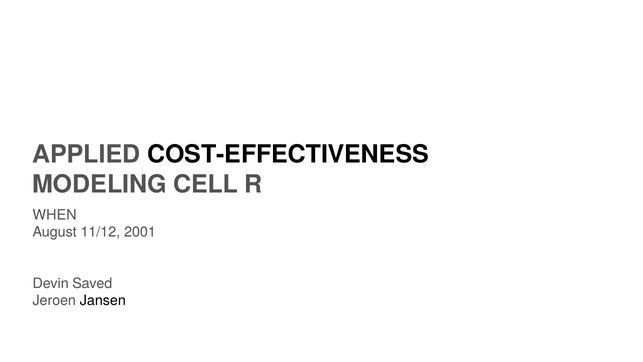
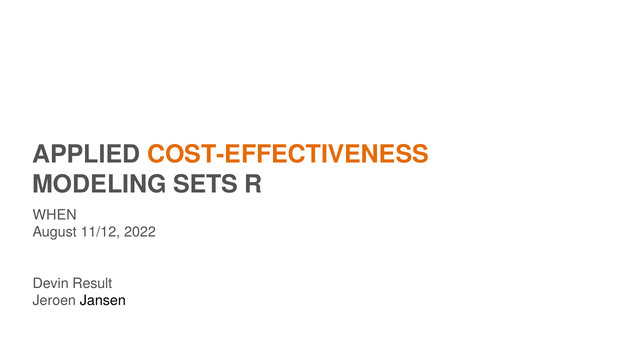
COST-EFFECTIVENESS colour: black -> orange
CELL: CELL -> SETS
2001: 2001 -> 2022
Saved: Saved -> Result
